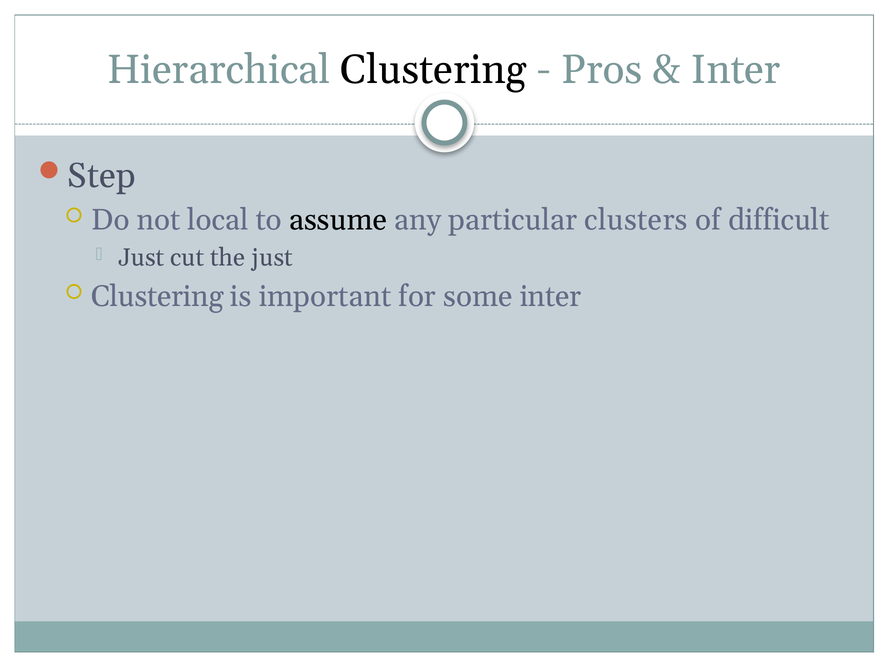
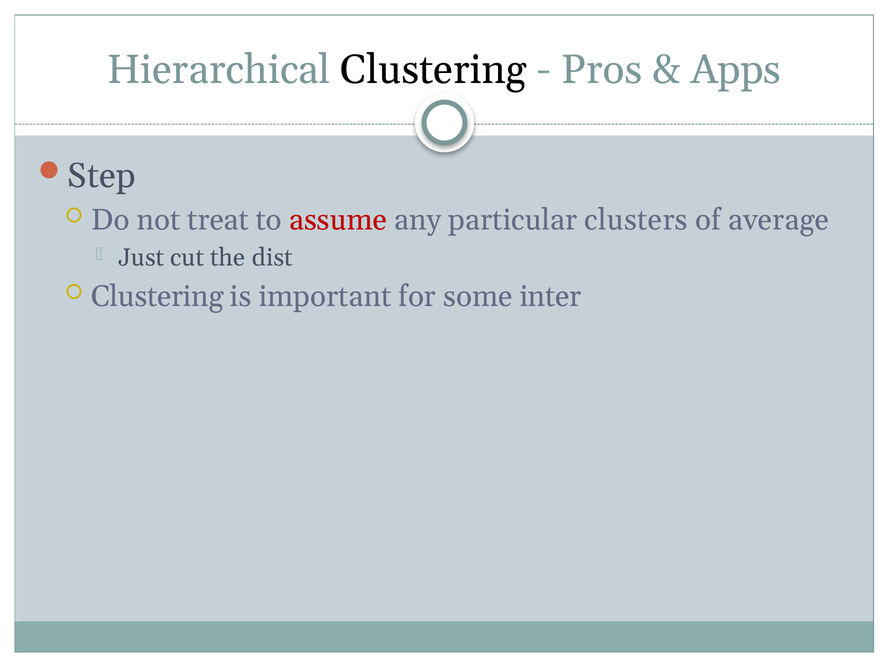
Inter at (736, 70): Inter -> Apps
local: local -> treat
assume colour: black -> red
difficult: difficult -> average
the just: just -> dist
